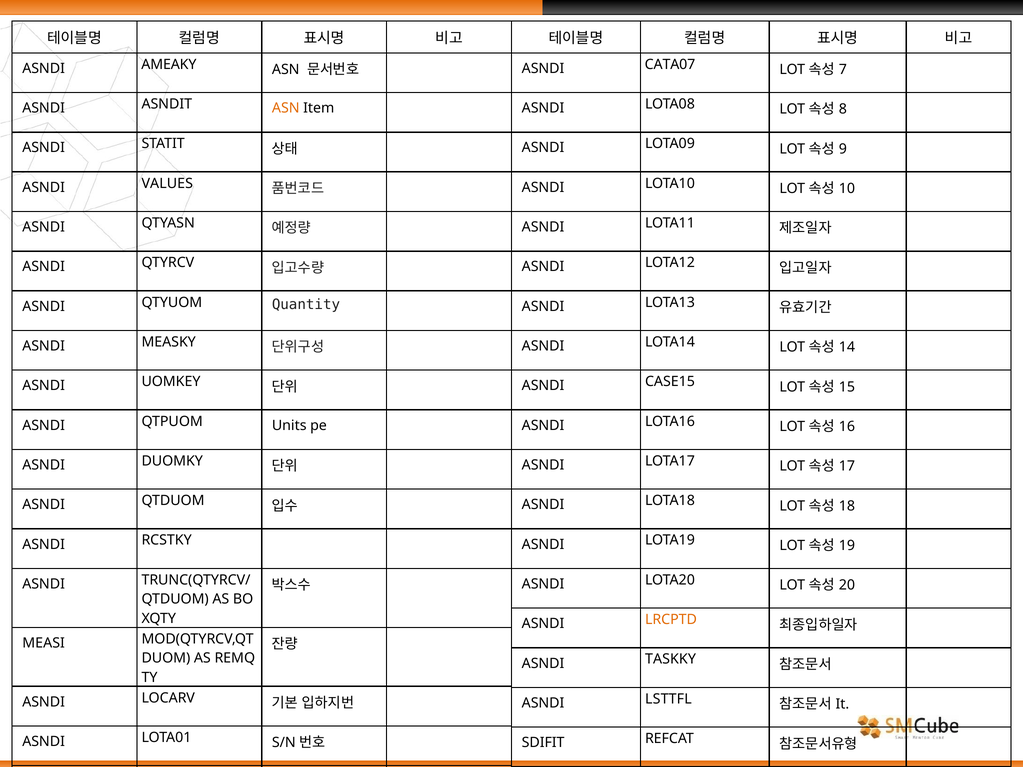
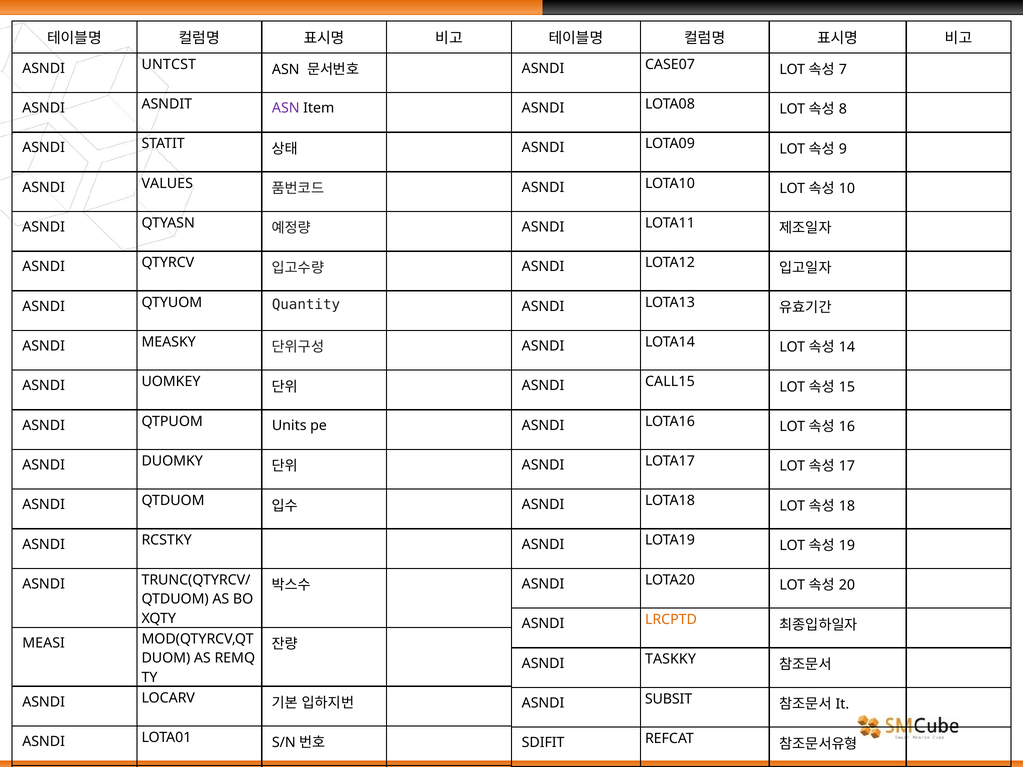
AMEAKY: AMEAKY -> UNTCST
CATA07: CATA07 -> CASE07
ASN at (286, 108) colour: orange -> purple
CASE15: CASE15 -> CALL15
LSTTFL: LSTTFL -> SUBSIT
